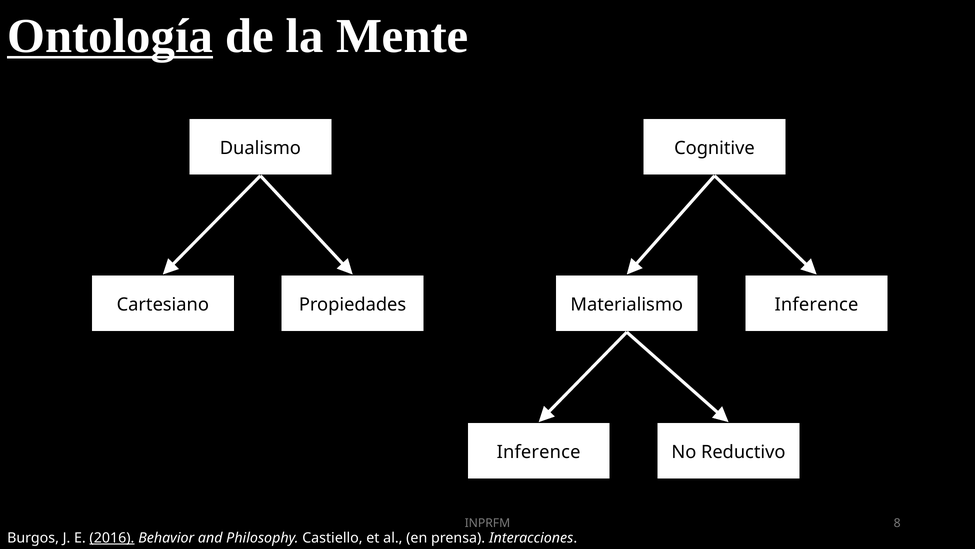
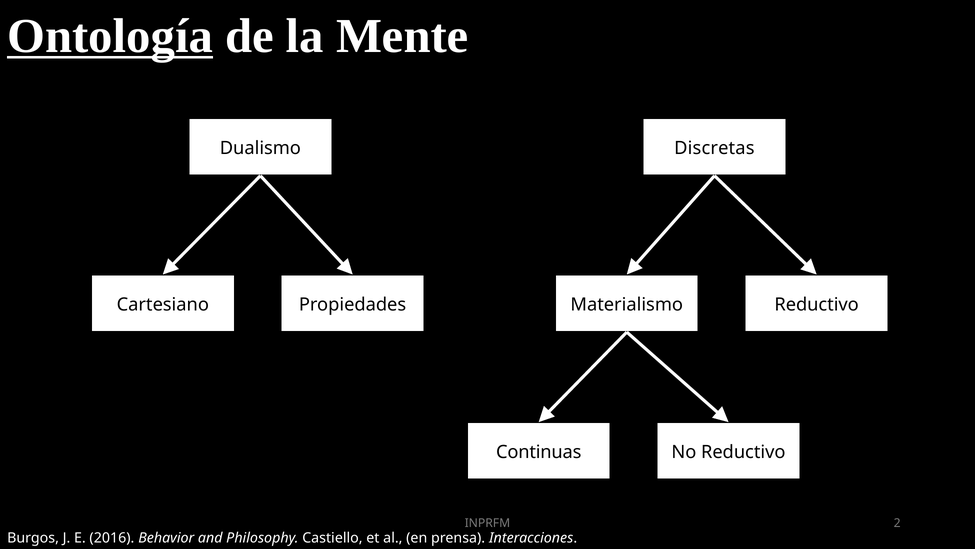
Cognitive: Cognitive -> Discretas
Propiedades Inference: Inference -> Reductivo
Inference at (539, 452): Inference -> Continuas
8: 8 -> 2
2016 underline: present -> none
